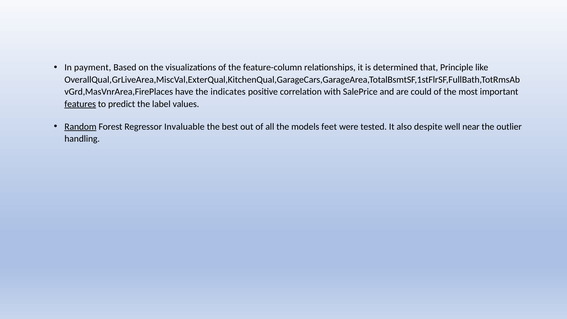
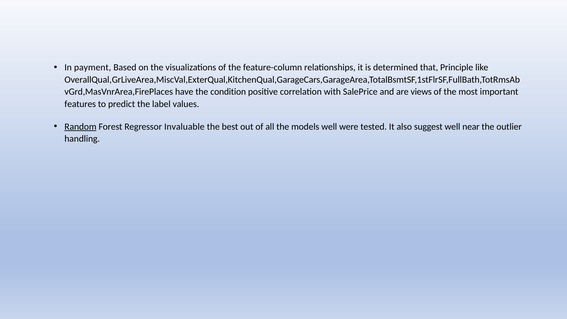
indicates: indicates -> condition
could: could -> views
features underline: present -> none
models feet: feet -> well
despite: despite -> suggest
